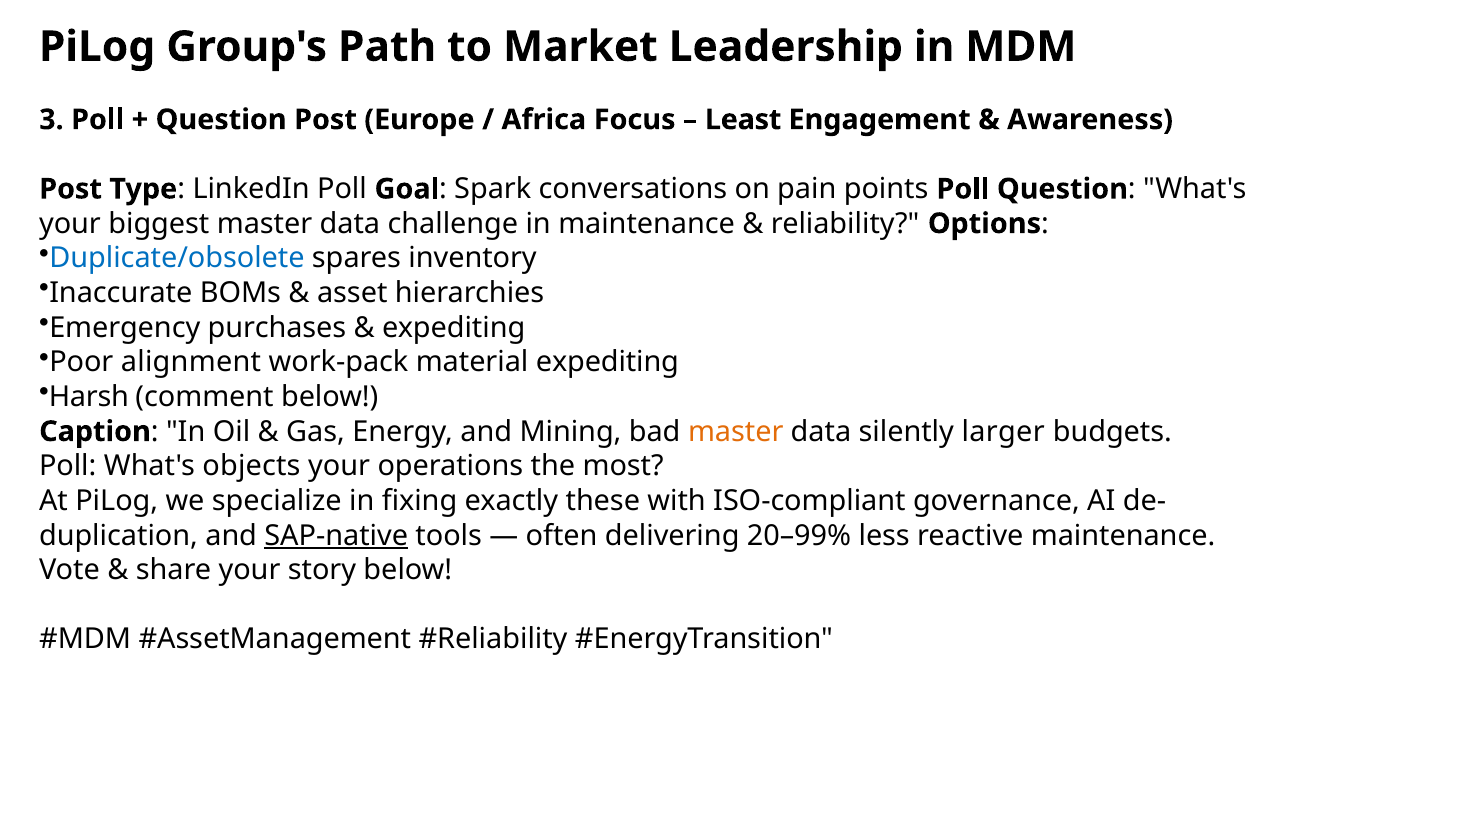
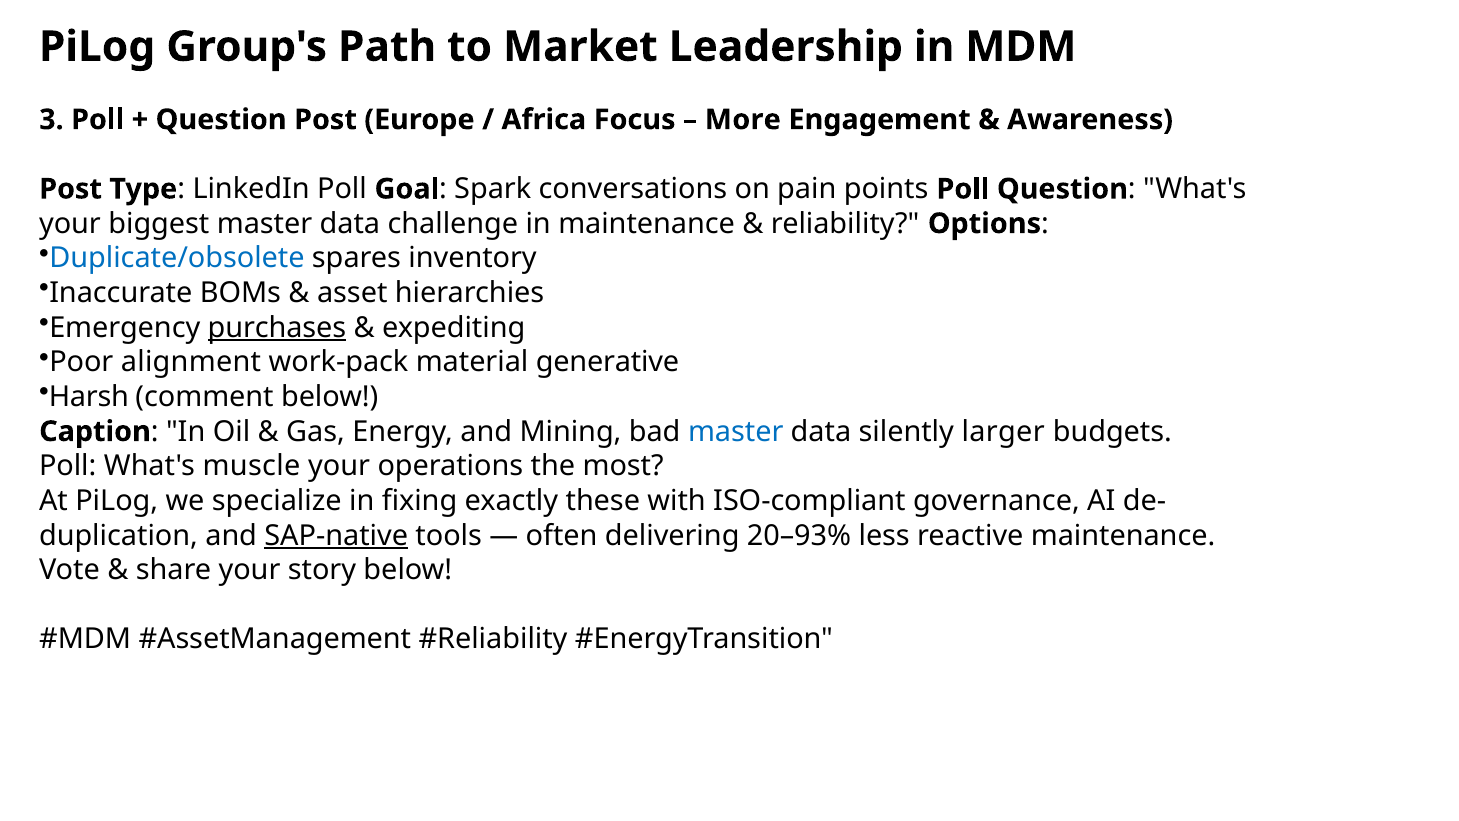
Least: Least -> More
purchases underline: none -> present
material expediting: expediting -> generative
master at (736, 431) colour: orange -> blue
objects: objects -> muscle
20–99%: 20–99% -> 20–93%
